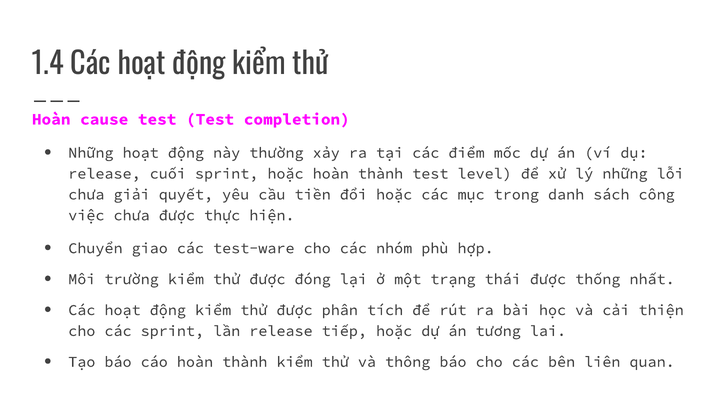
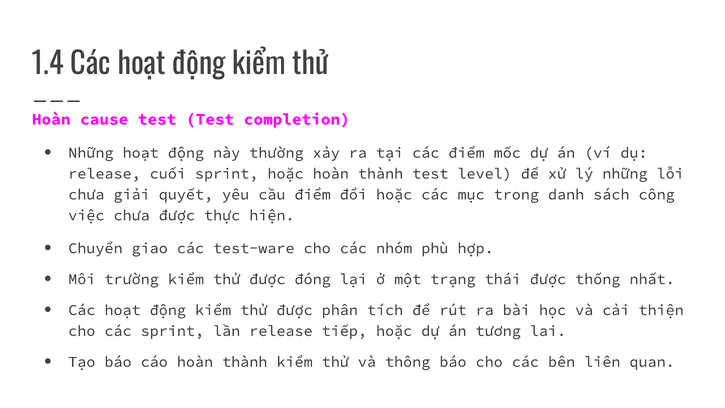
cầu tiền: tiền -> điểm
